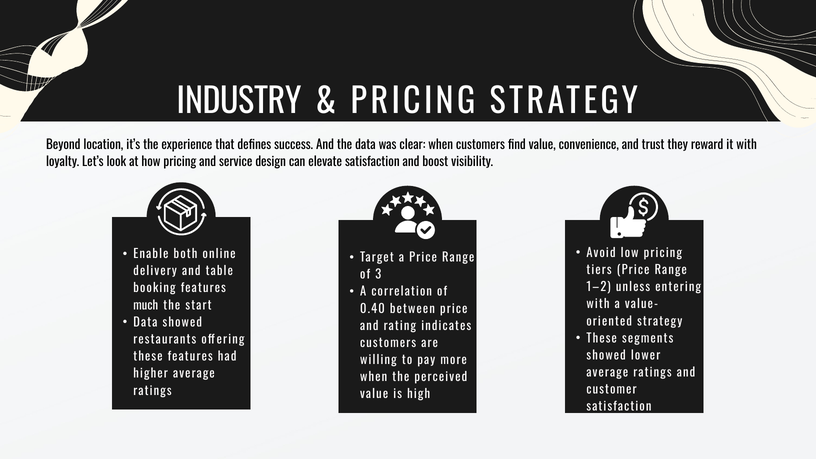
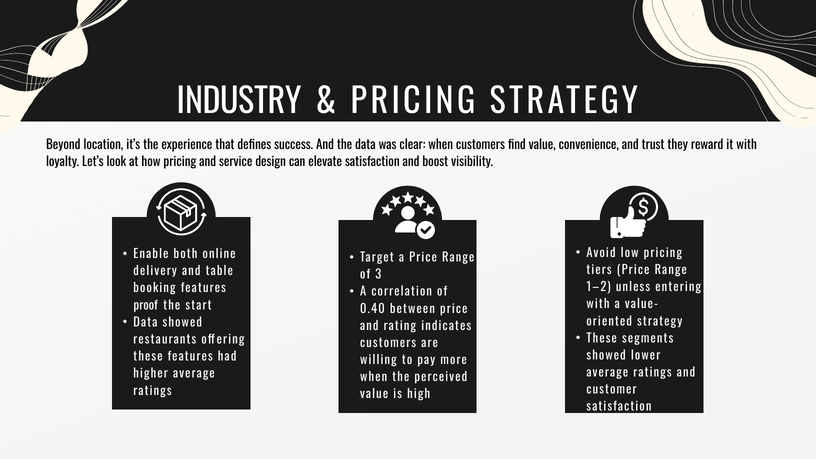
much: much -> proof
